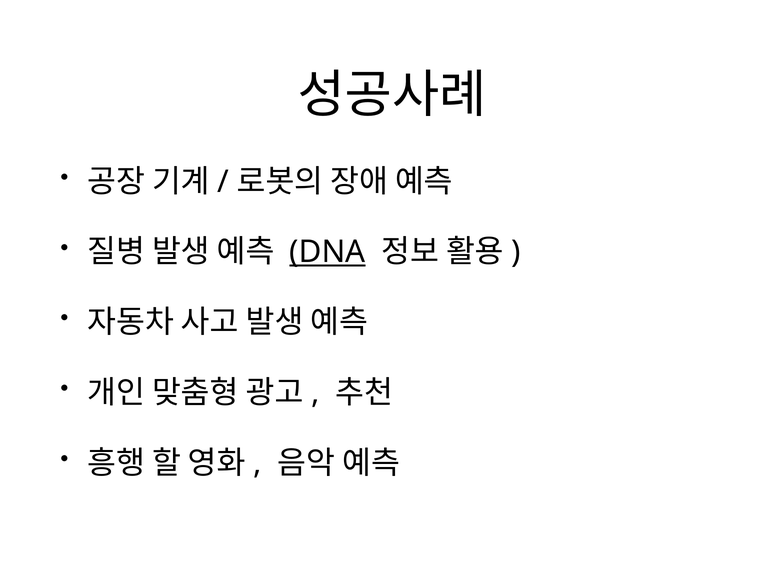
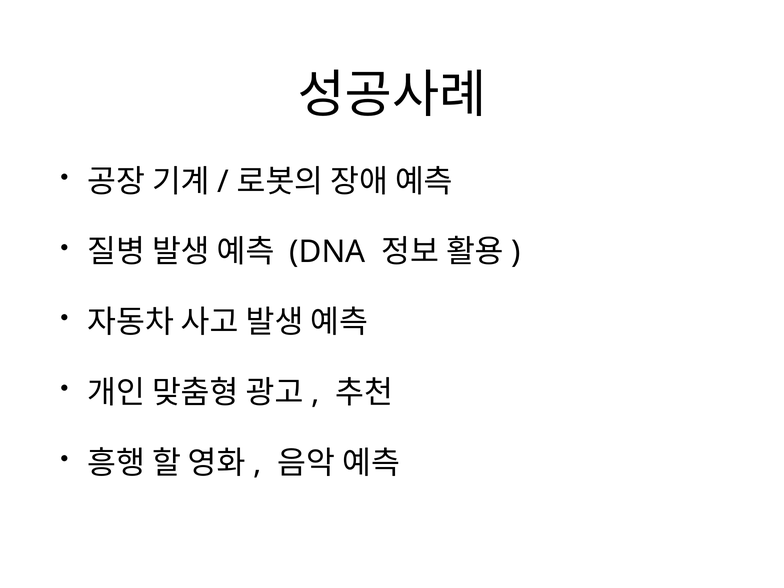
DNA underline: present -> none
